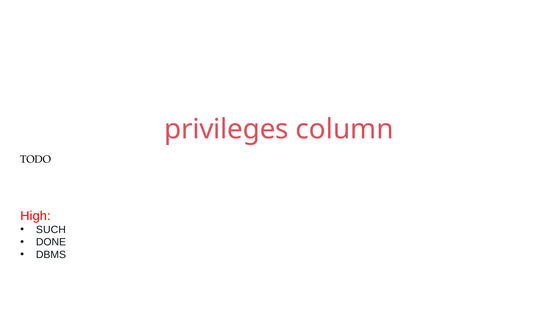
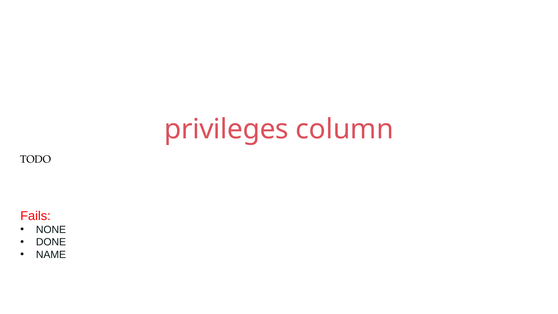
High: High -> Fails
SUCH: SUCH -> NONE
DBMS: DBMS -> NAME
